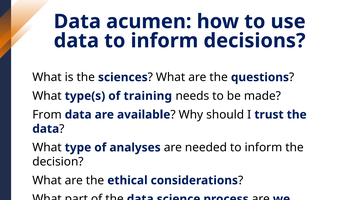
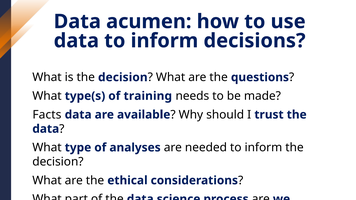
is the sciences: sciences -> decision
From: From -> Facts
